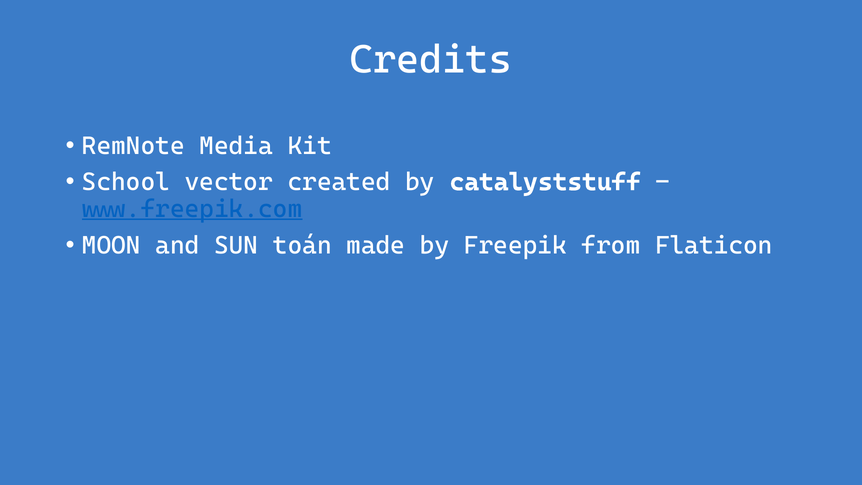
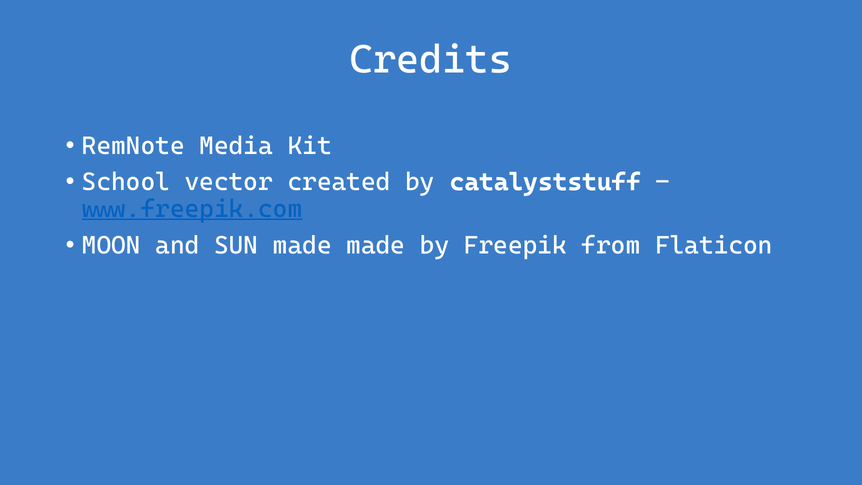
SUN toán: toán -> made
